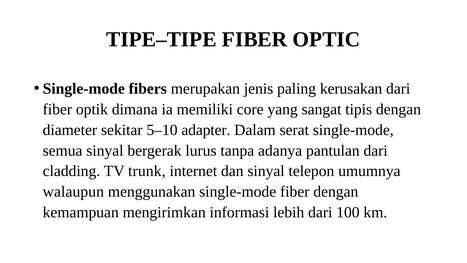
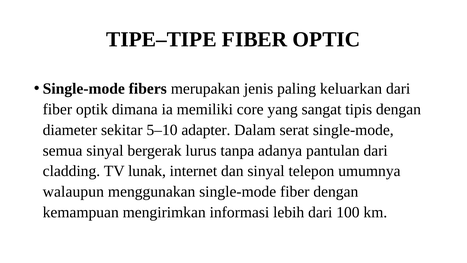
kerusakan: kerusakan -> keluarkan
trunk: trunk -> lunak
